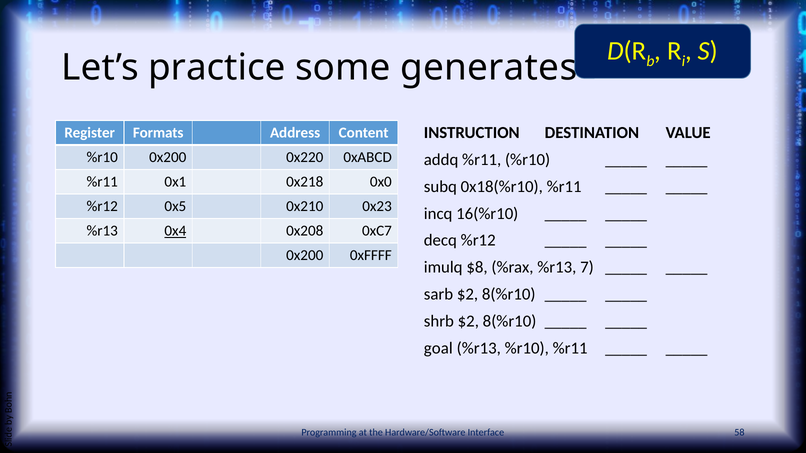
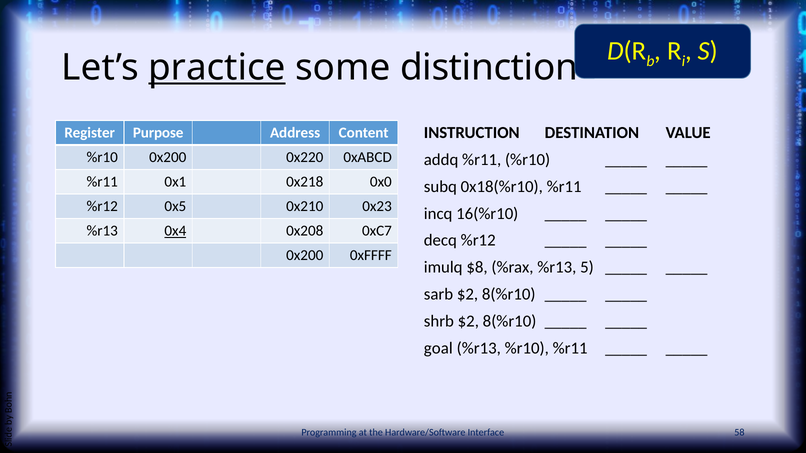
practice underline: none -> present
generates: generates -> distinction
Formats: Formats -> Purpose
7: 7 -> 5
